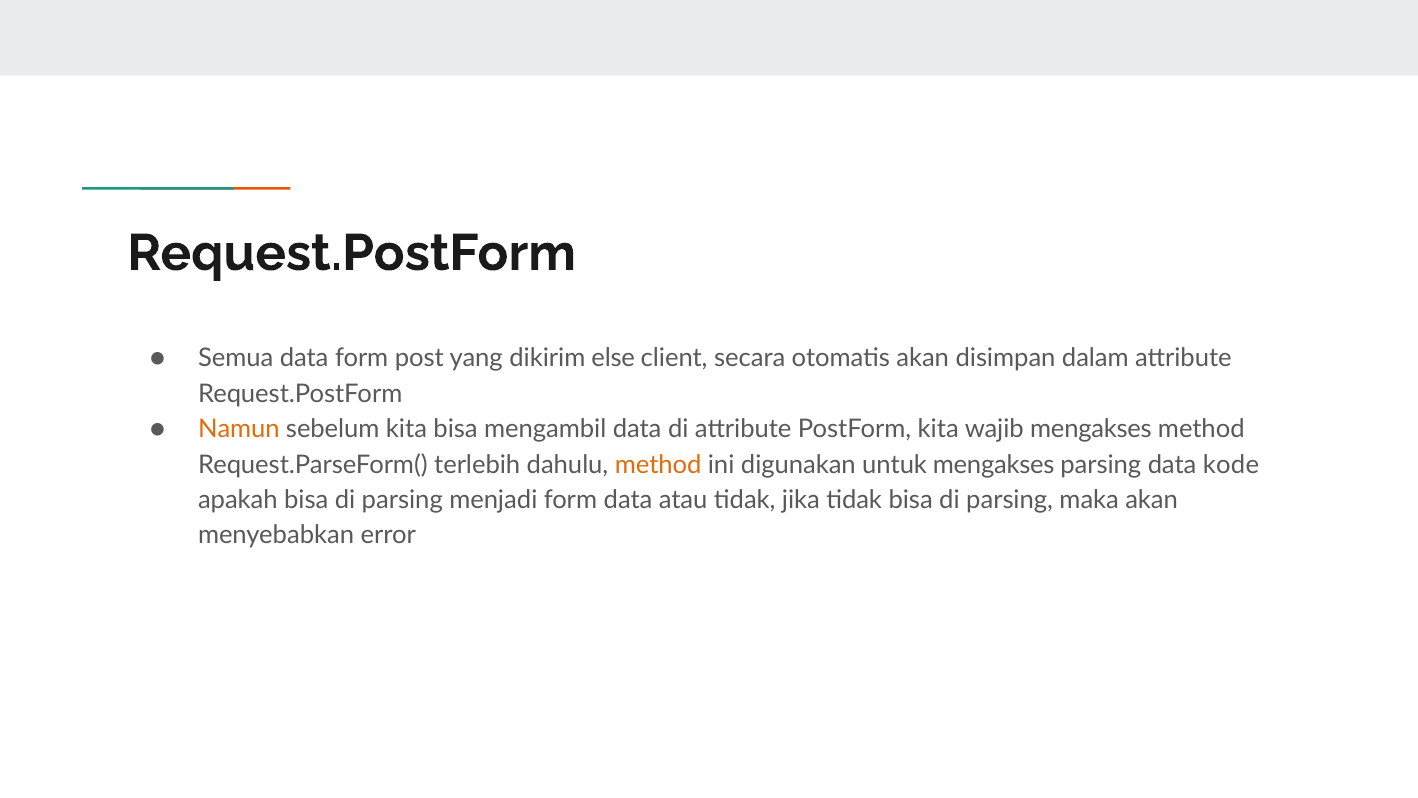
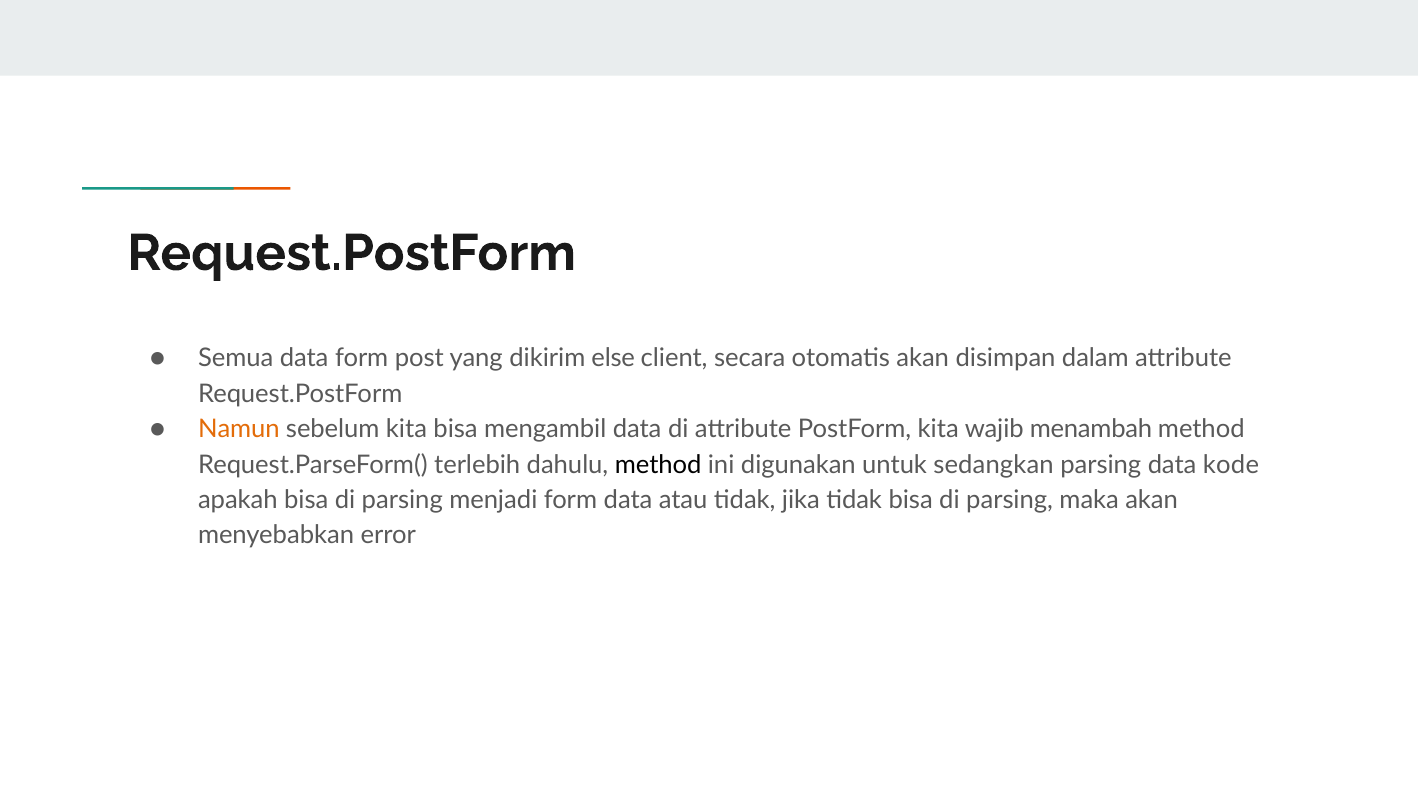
wajib mengakses: mengakses -> menambah
method at (658, 464) colour: orange -> black
untuk mengakses: mengakses -> sedangkan
